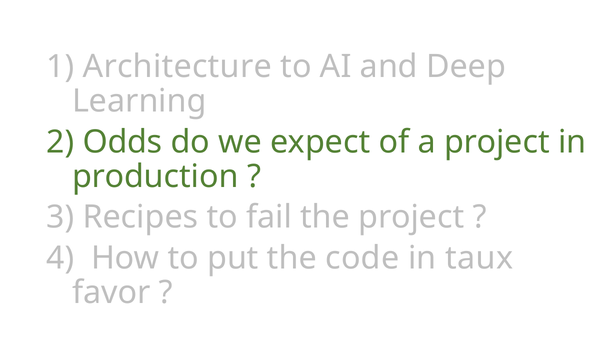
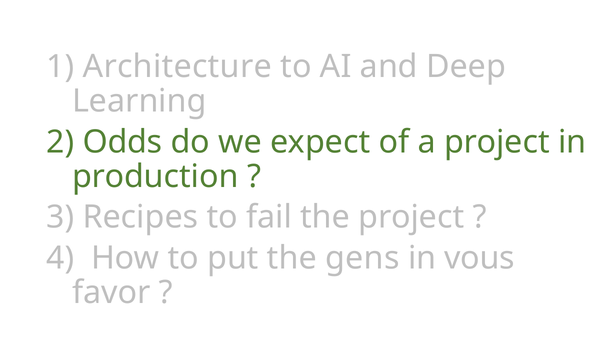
code: code -> gens
taux: taux -> vous
